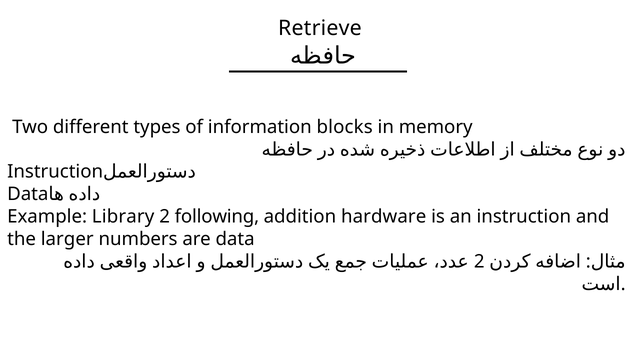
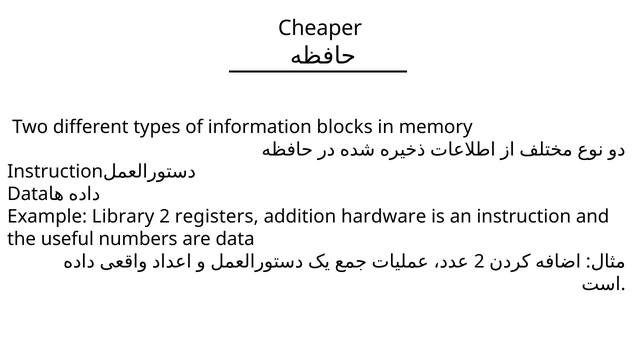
Retrieve: Retrieve -> Cheaper
following: following -> registers
larger: larger -> useful
